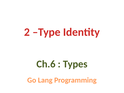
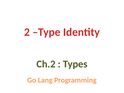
Ch.6: Ch.6 -> Ch.2
